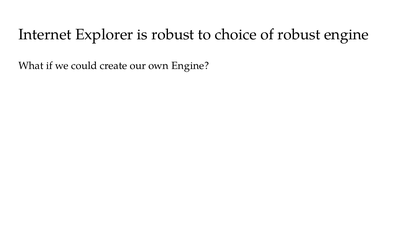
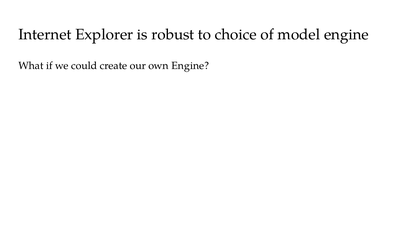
of robust: robust -> model
